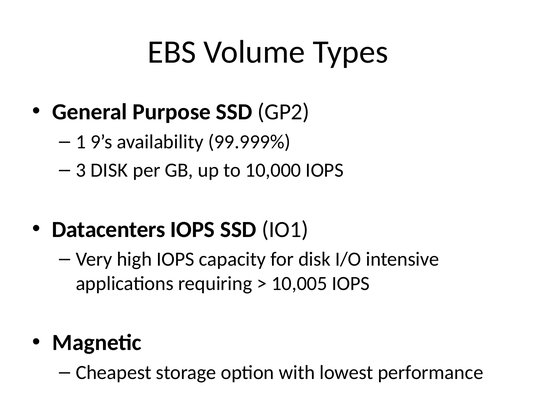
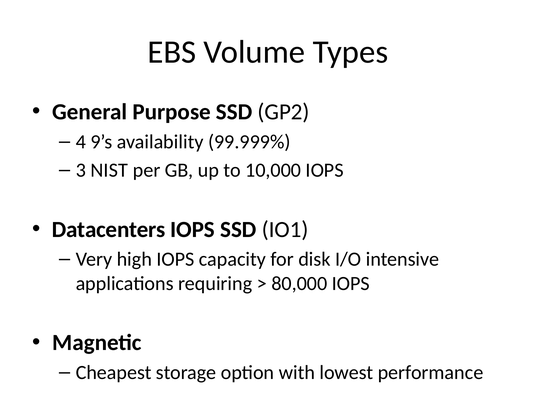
1: 1 -> 4
3 DISK: DISK -> NIST
10,005: 10,005 -> 80,000
